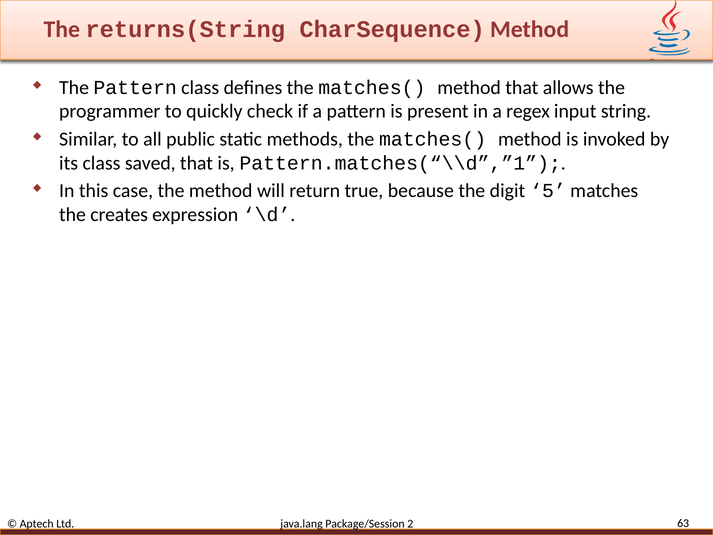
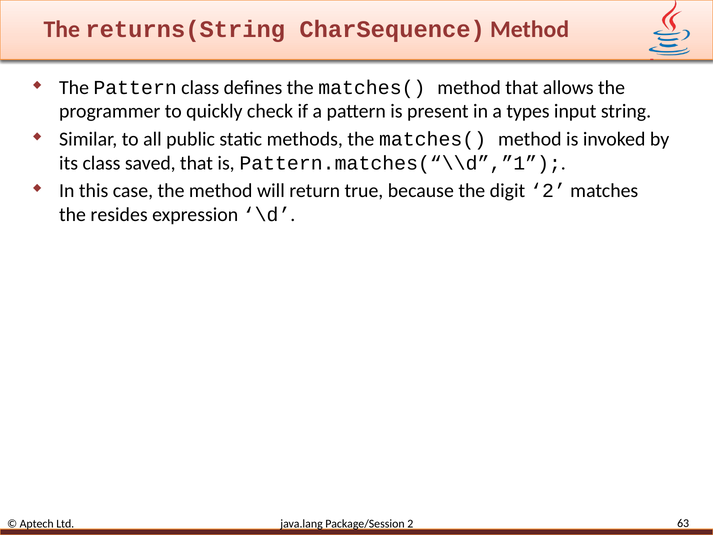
regex: regex -> types
digit 5: 5 -> 2
creates: creates -> resides
